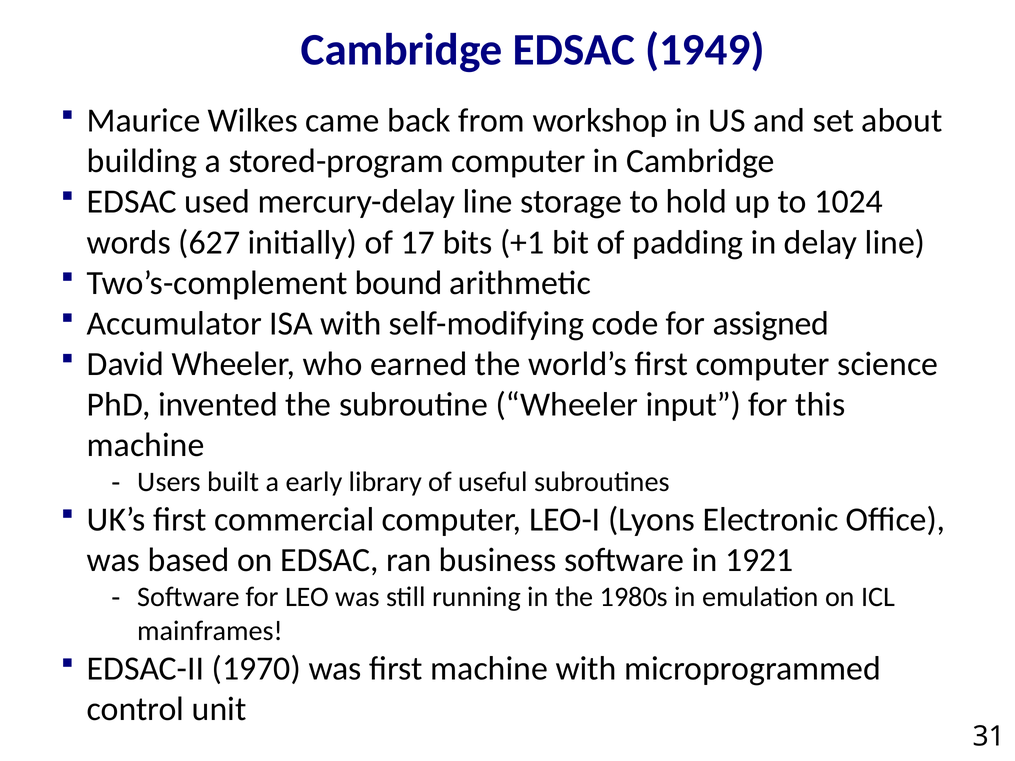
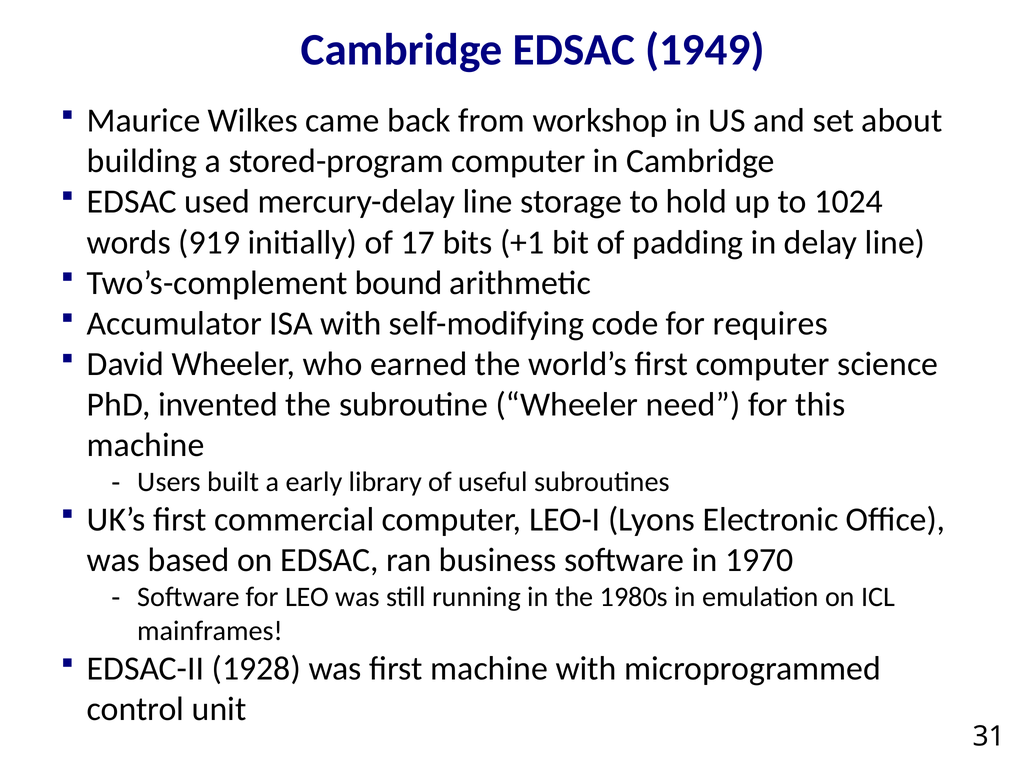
627: 627 -> 919
assigned: assigned -> requires
input: input -> need
1921: 1921 -> 1970
1970: 1970 -> 1928
